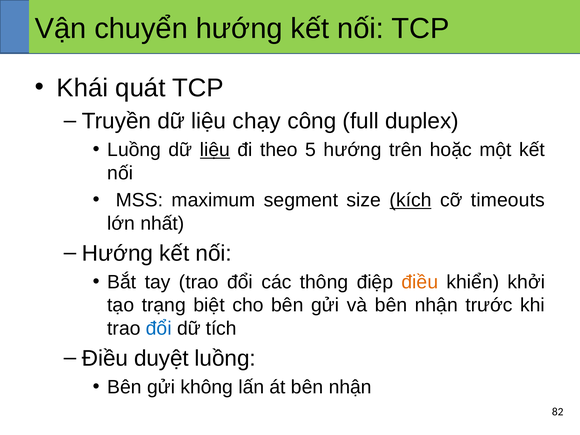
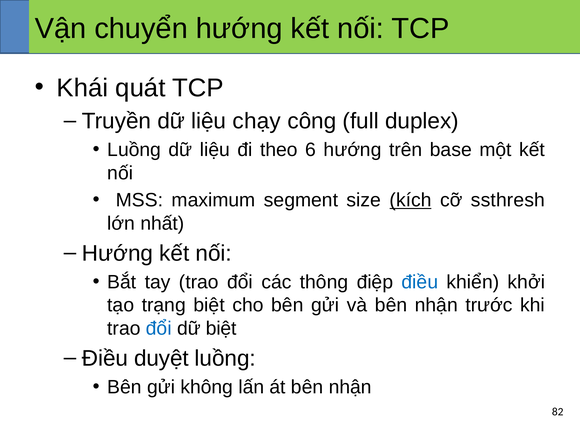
liệu at (215, 150) underline: present -> none
5: 5 -> 6
hoặc: hoặc -> base
timeouts: timeouts -> ssthresh
điều at (420, 282) colour: orange -> blue
dữ tích: tích -> biệt
